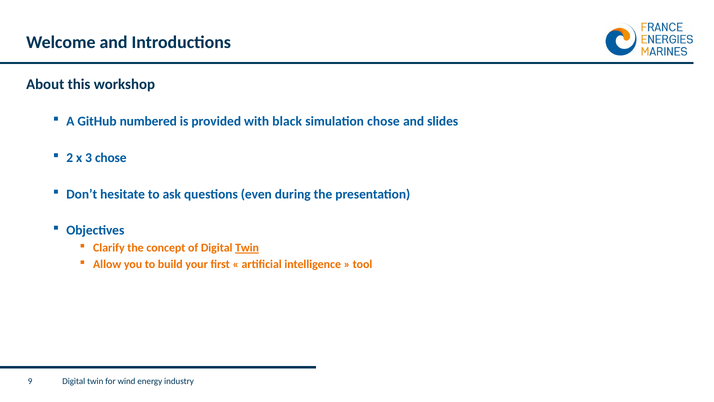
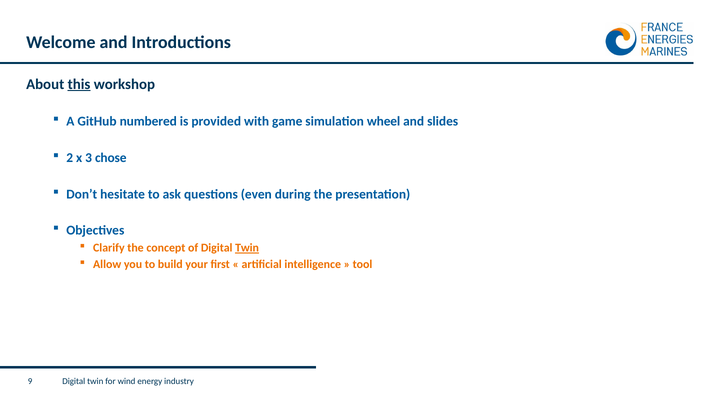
this underline: none -> present
black: black -> game
simulation chose: chose -> wheel
